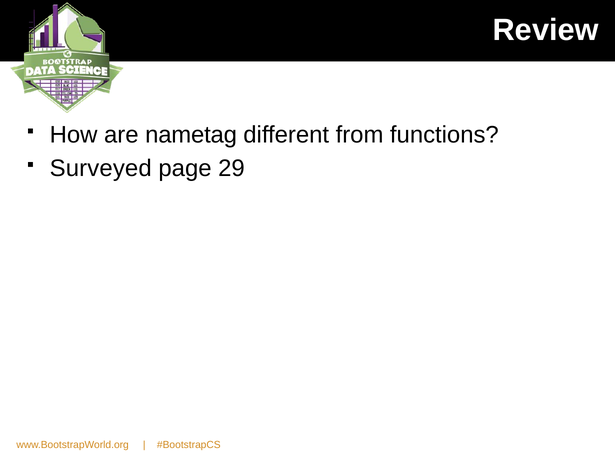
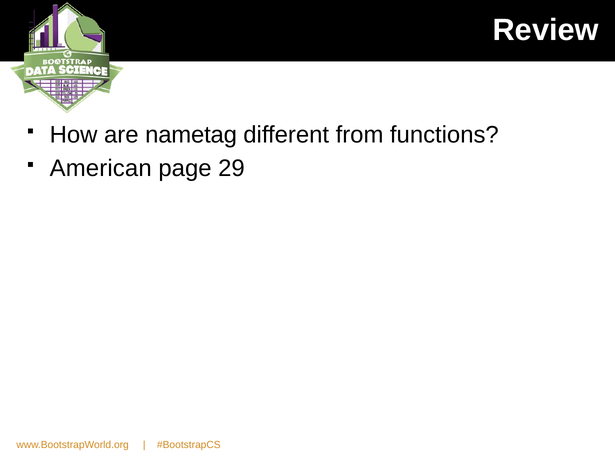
Surveyed: Surveyed -> American
